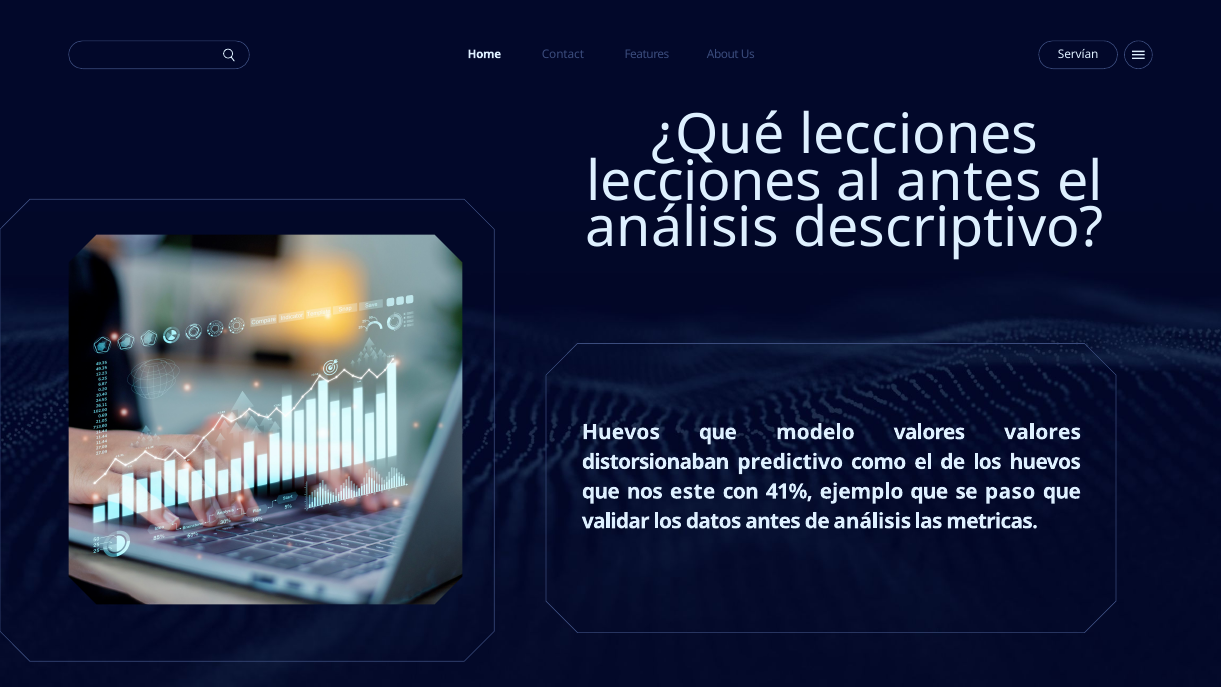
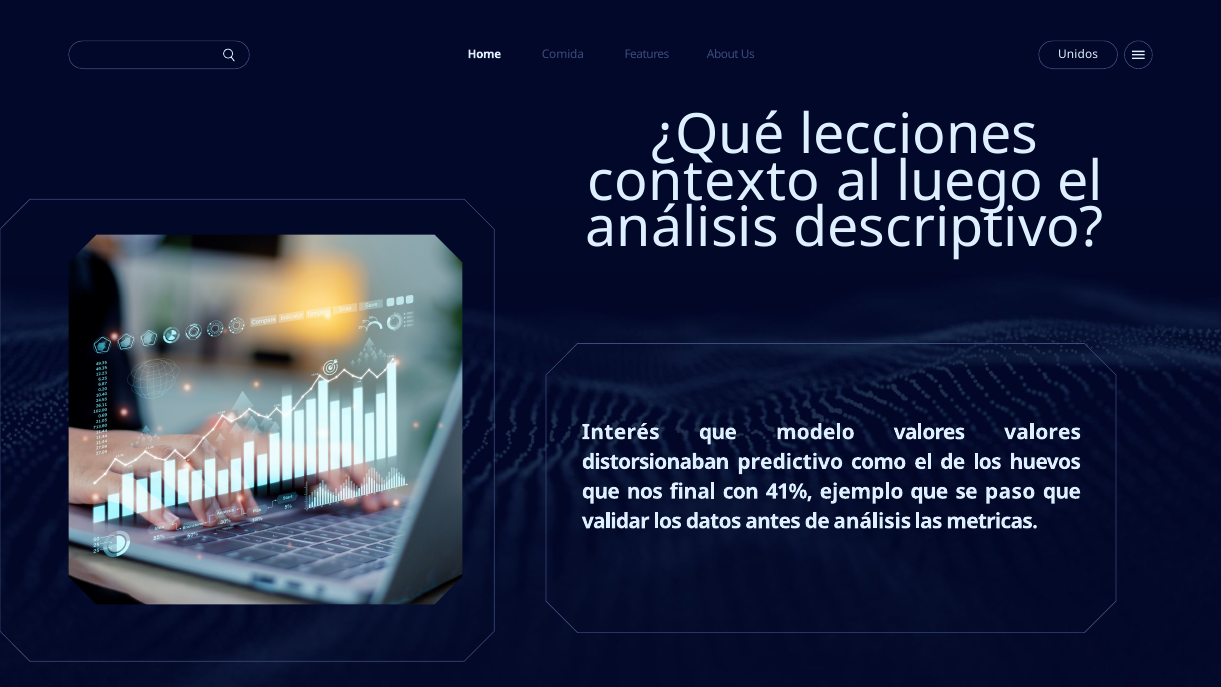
Servían: Servían -> Unidos
Contact: Contact -> Comida
lecciones at (705, 182): lecciones -> contexto
al antes: antes -> luego
Huevos at (621, 432): Huevos -> Interés
este: este -> final
